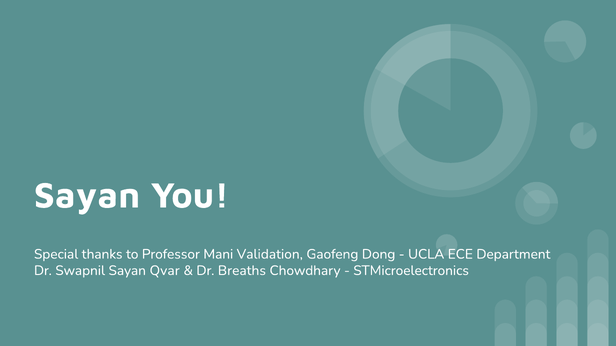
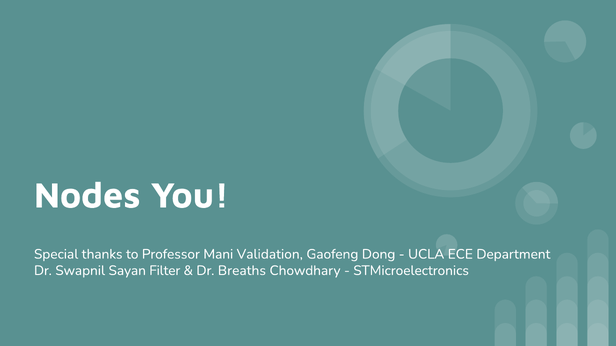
Sayan at (87, 196): Sayan -> Nodes
Qvar: Qvar -> Filter
